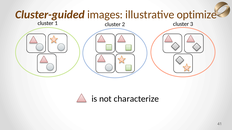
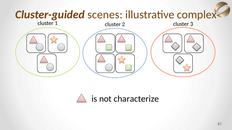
images: images -> scenes
optimize: optimize -> complex
